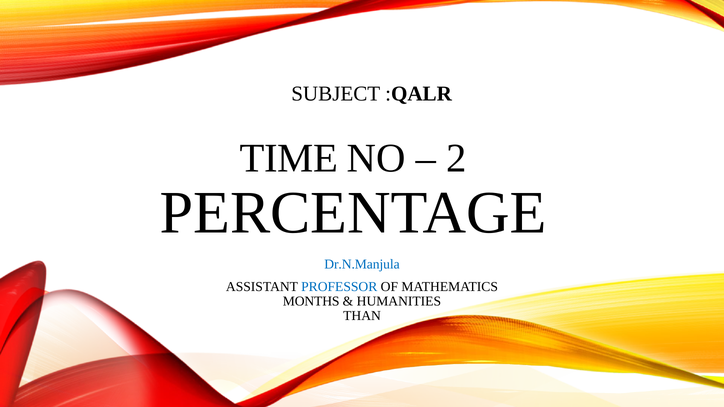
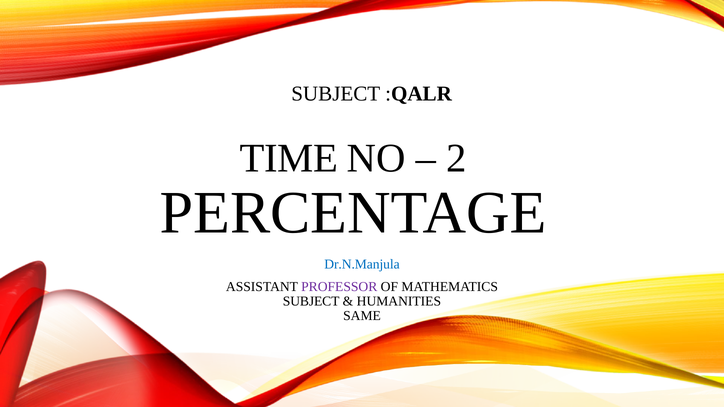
PROFESSOR colour: blue -> purple
MONTHS at (311, 301): MONTHS -> SUBJECT
THAN: THAN -> SAME
